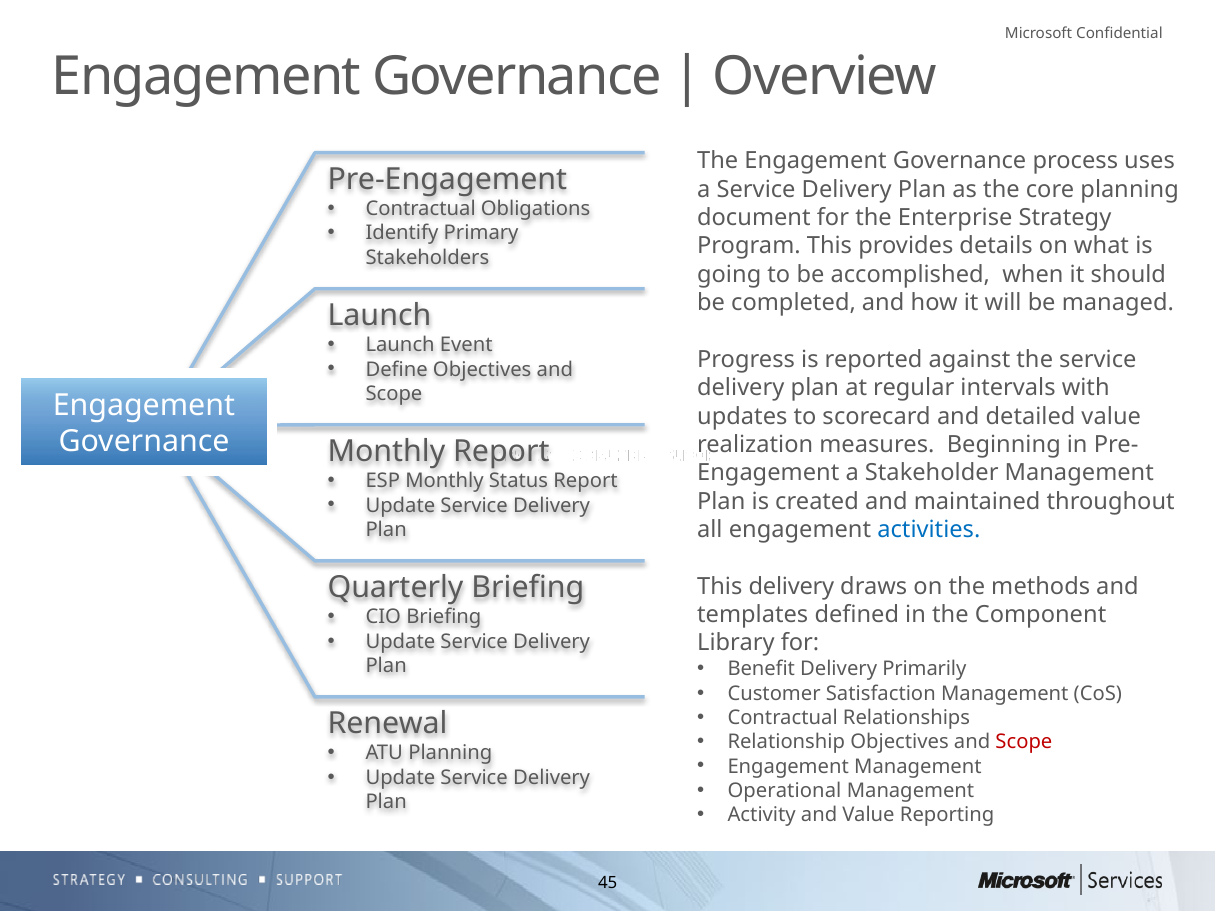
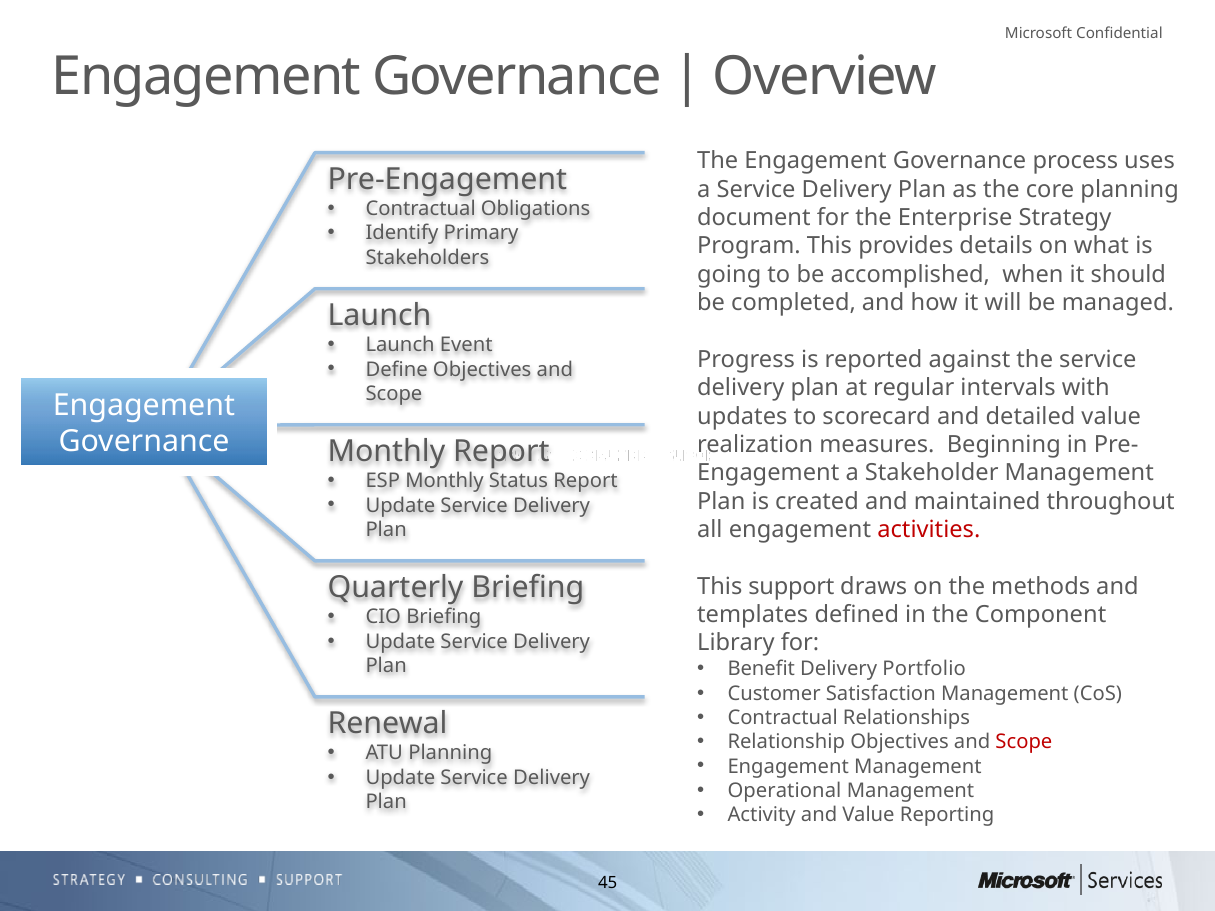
activities colour: blue -> red
This delivery: delivery -> support
Primarily: Primarily -> Portfolio
